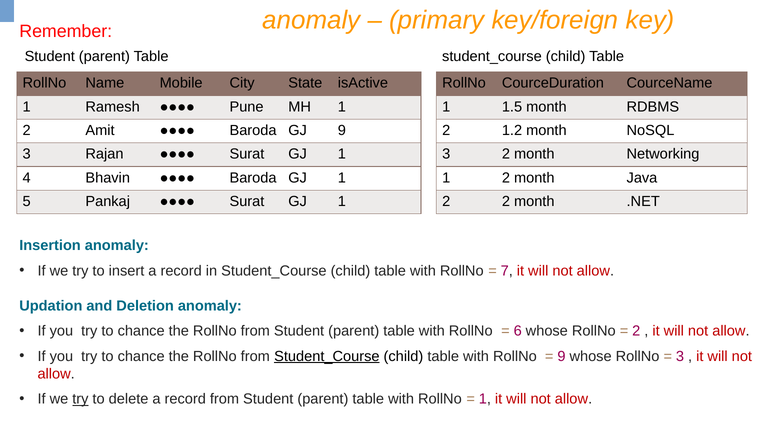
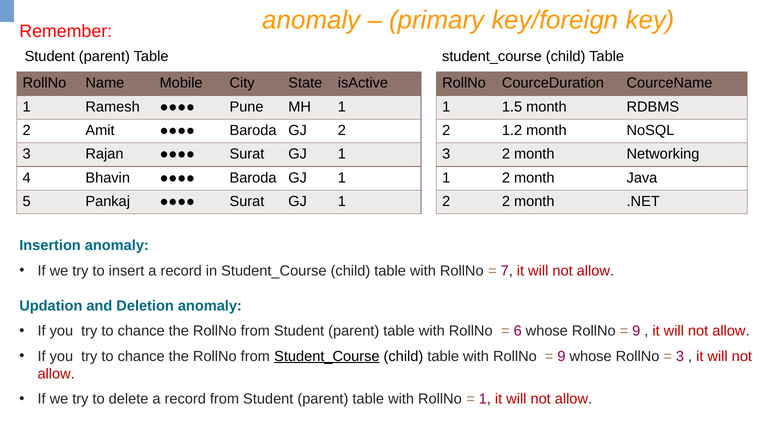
GJ 9: 9 -> 2
2 at (636, 331): 2 -> 9
try at (80, 399) underline: present -> none
